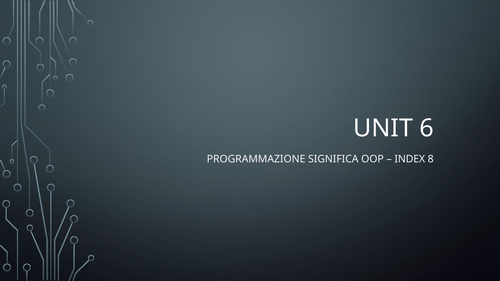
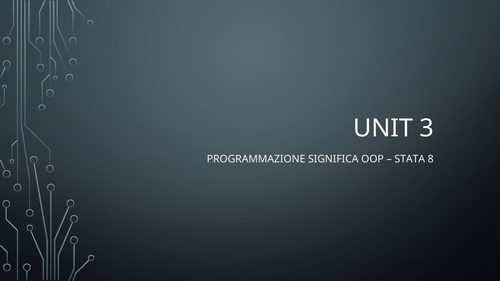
6: 6 -> 3
INDEX: INDEX -> STATA
